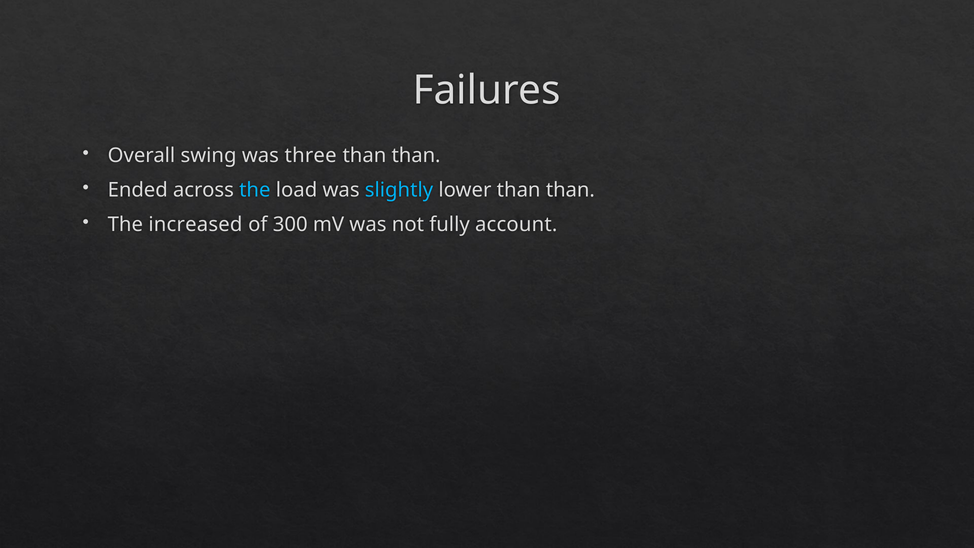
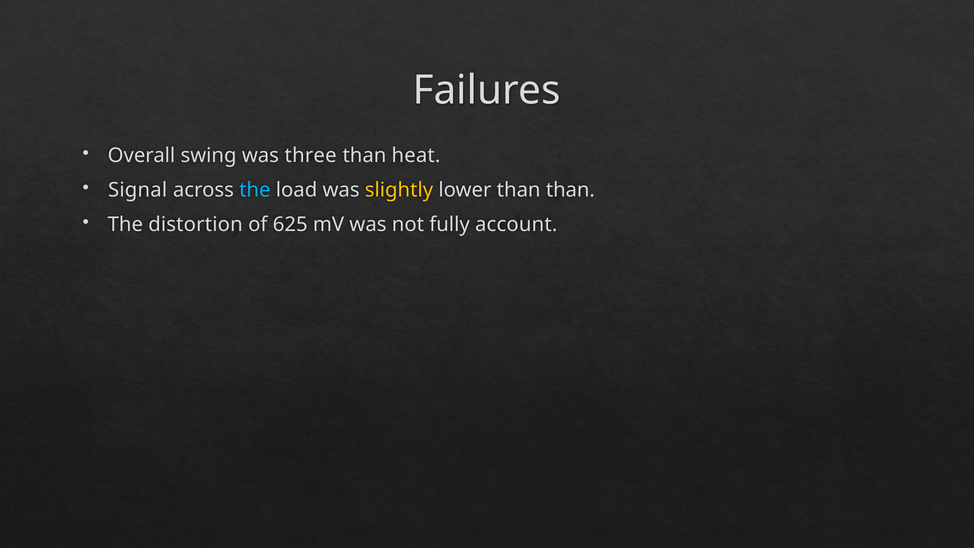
than at (416, 156): than -> heat
Ended: Ended -> Signal
slightly colour: light blue -> yellow
increased: increased -> distortion
300: 300 -> 625
